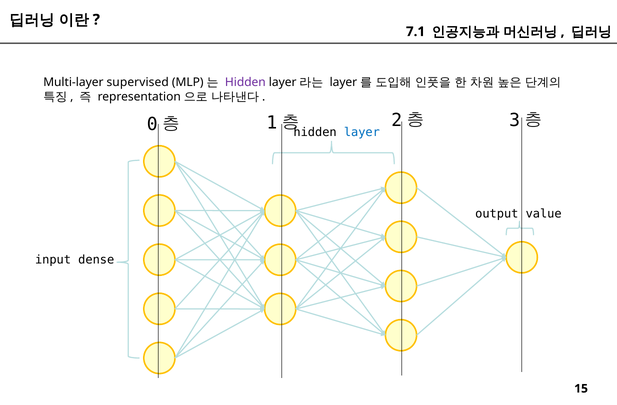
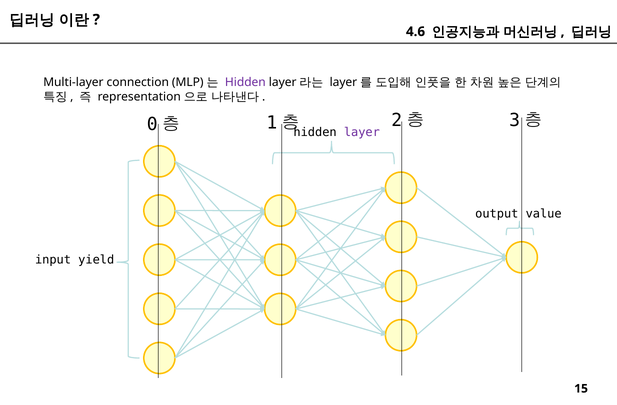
7.1: 7.1 -> 4.6
supervised: supervised -> connection
layer colour: blue -> purple
dense: dense -> yield
